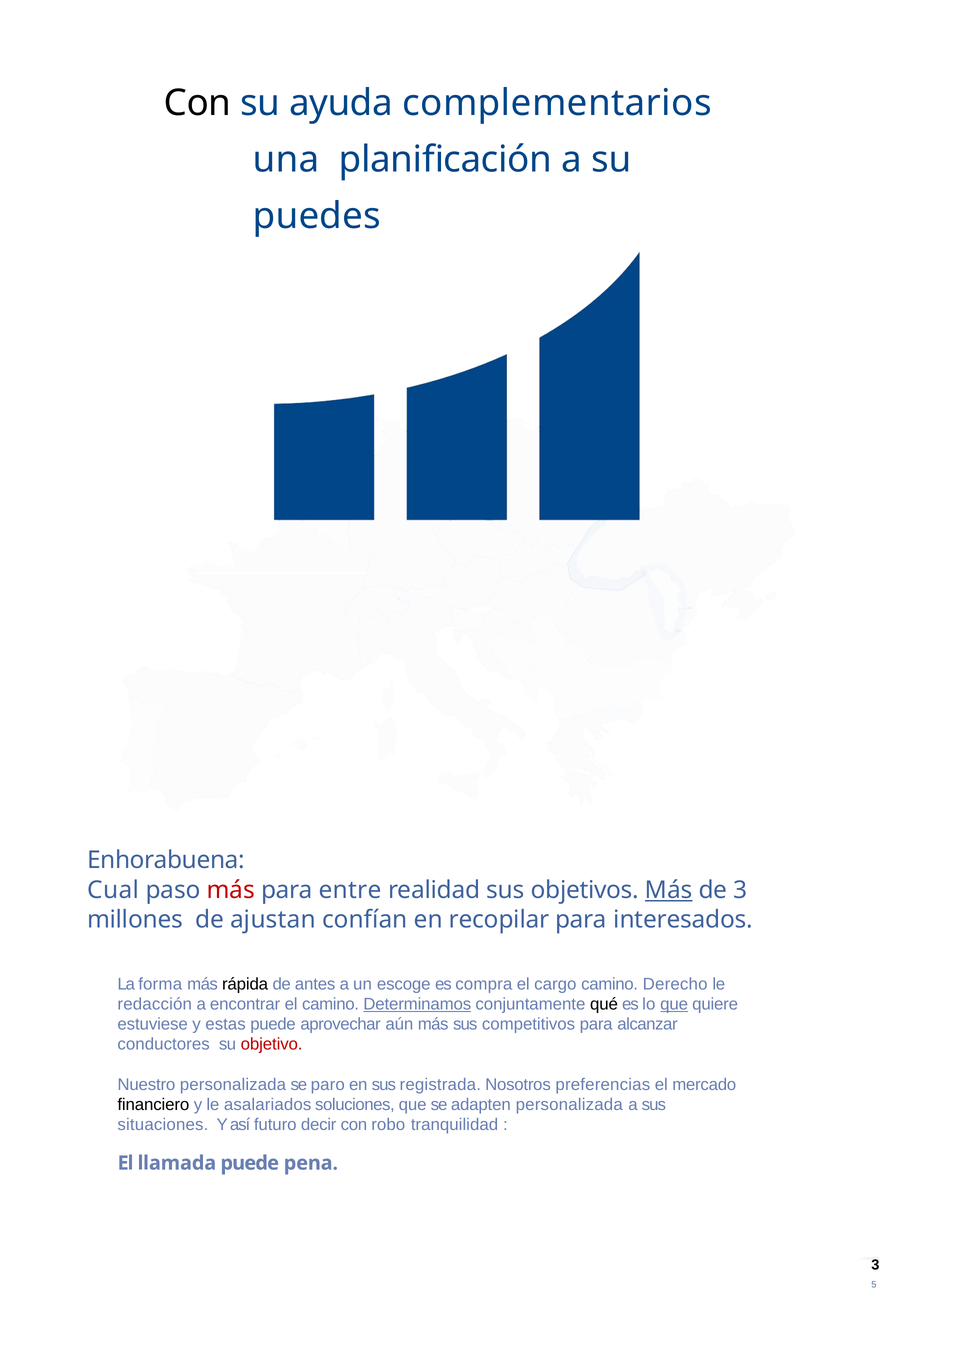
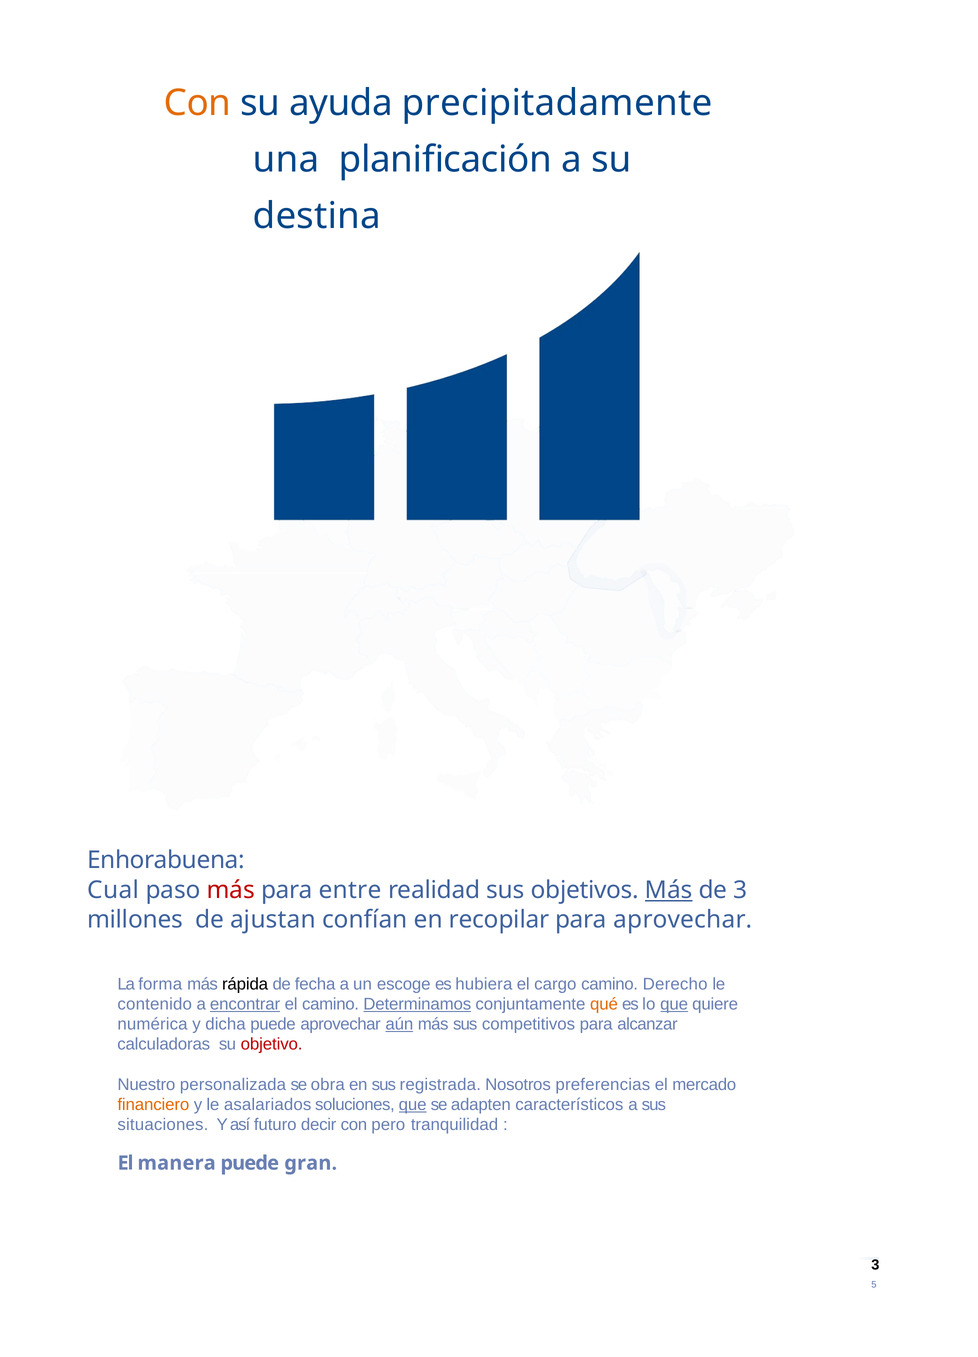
Con at (197, 103) colour: black -> orange
complementarios: complementarios -> precipitadamente
puedes: puedes -> destina
para interesados: interesados -> aprovechar
antes: antes -> fecha
compra: compra -> hubiera
redacción: redacción -> contenido
encontrar underline: none -> present
qué colour: black -> orange
estuviese: estuviese -> numérica
estas: estas -> dicha
aún underline: none -> present
conductores: conductores -> calculadoras
paro: paro -> obra
financiero colour: black -> orange
que at (413, 1105) underline: none -> present
adapten personalizada: personalizada -> característicos
robo: robo -> pero
llamada: llamada -> manera
pena: pena -> gran
